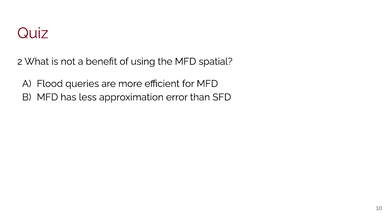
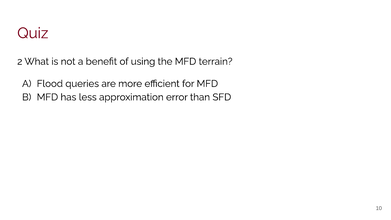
spatial: spatial -> terrain
